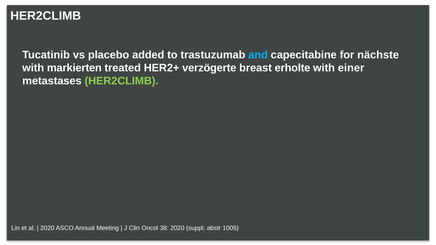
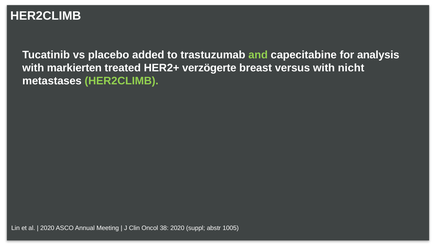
and colour: light blue -> light green
nächste: nächste -> analysis
erholte: erholte -> versus
einer: einer -> nicht
